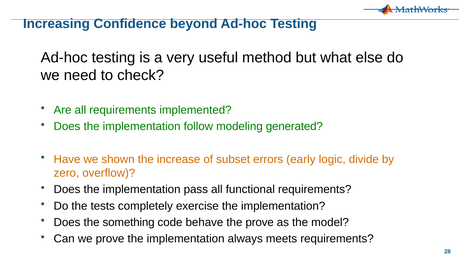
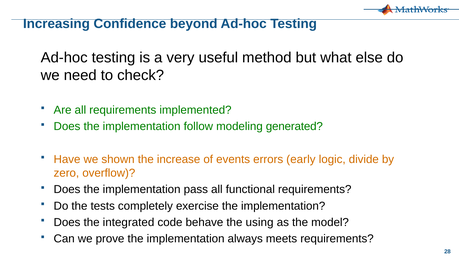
subset: subset -> events
something: something -> integrated
the prove: prove -> using
